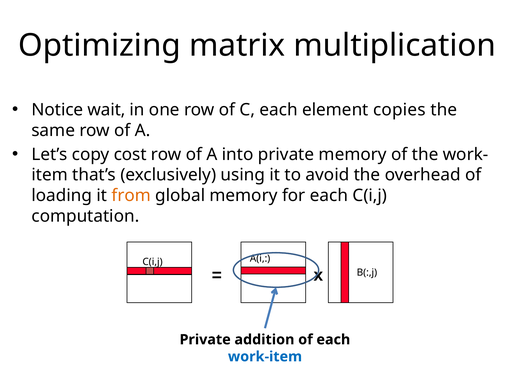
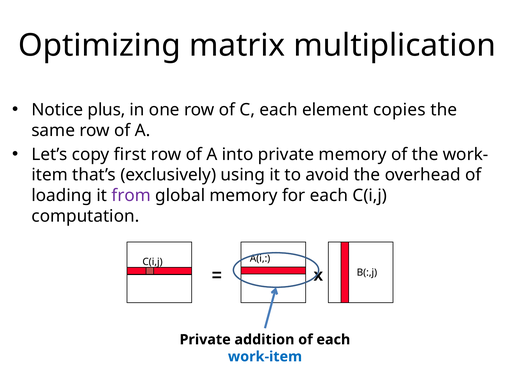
wait: wait -> plus
cost: cost -> first
from colour: orange -> purple
